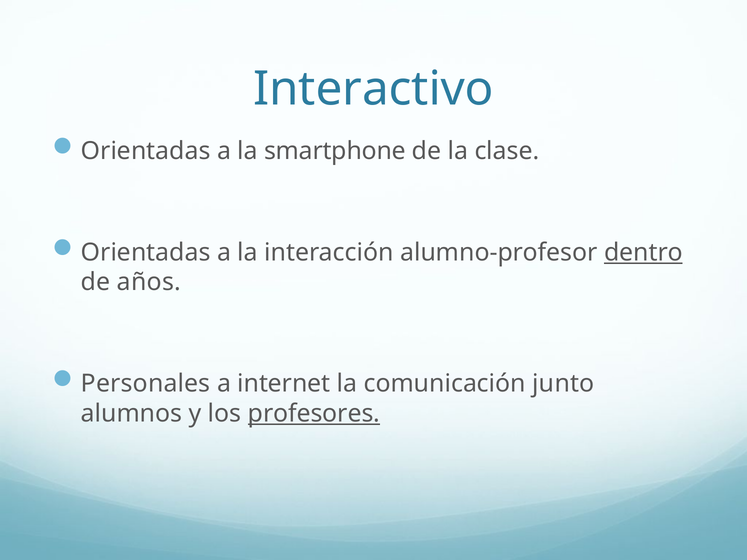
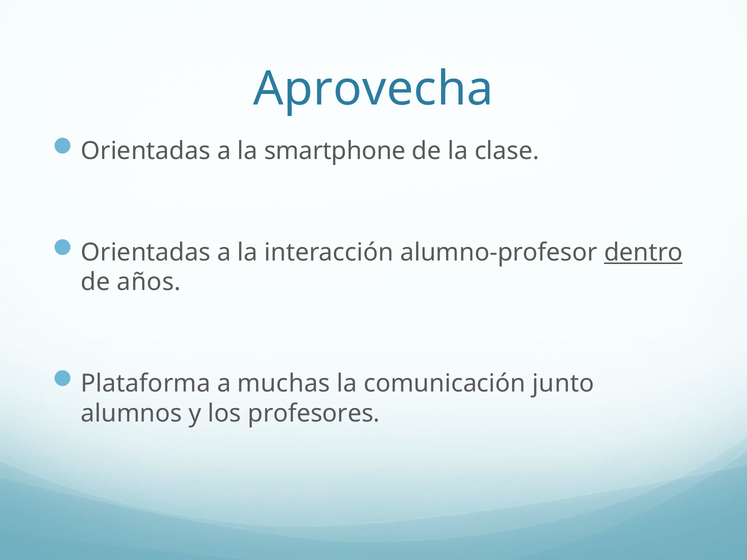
Interactivo: Interactivo -> Aprovecha
Personales: Personales -> Plataforma
internet: internet -> muchas
profesores underline: present -> none
